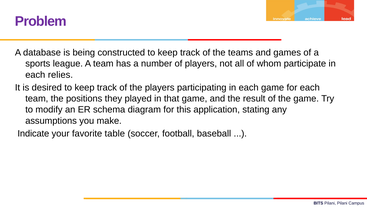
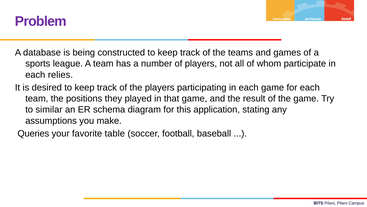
modify: modify -> similar
Indicate: Indicate -> Queries
